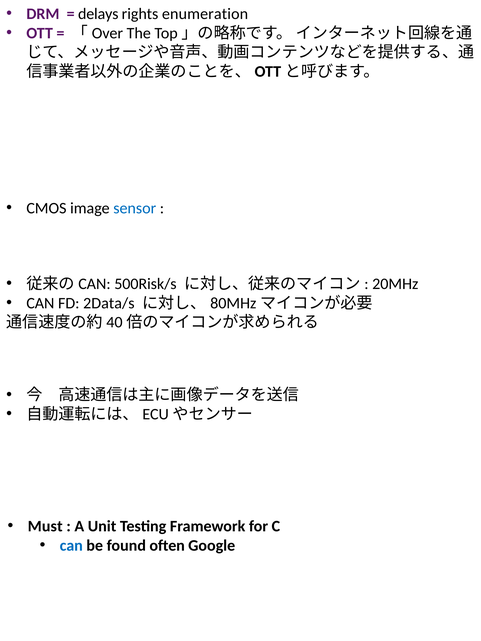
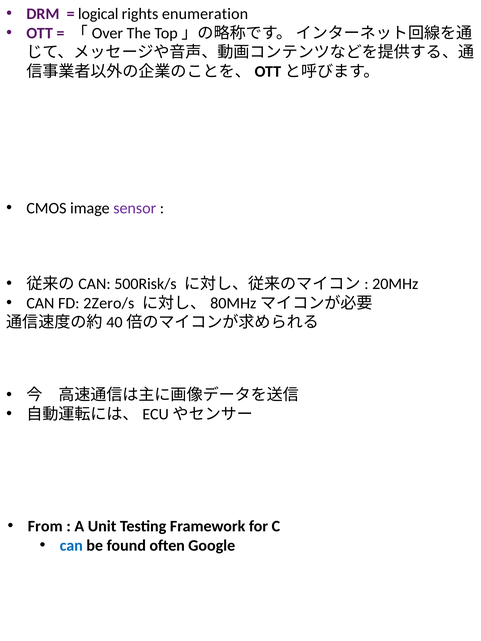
delays: delays -> logical
sensor colour: blue -> purple
2Data/s: 2Data/s -> 2Zero/s
Must: Must -> From
